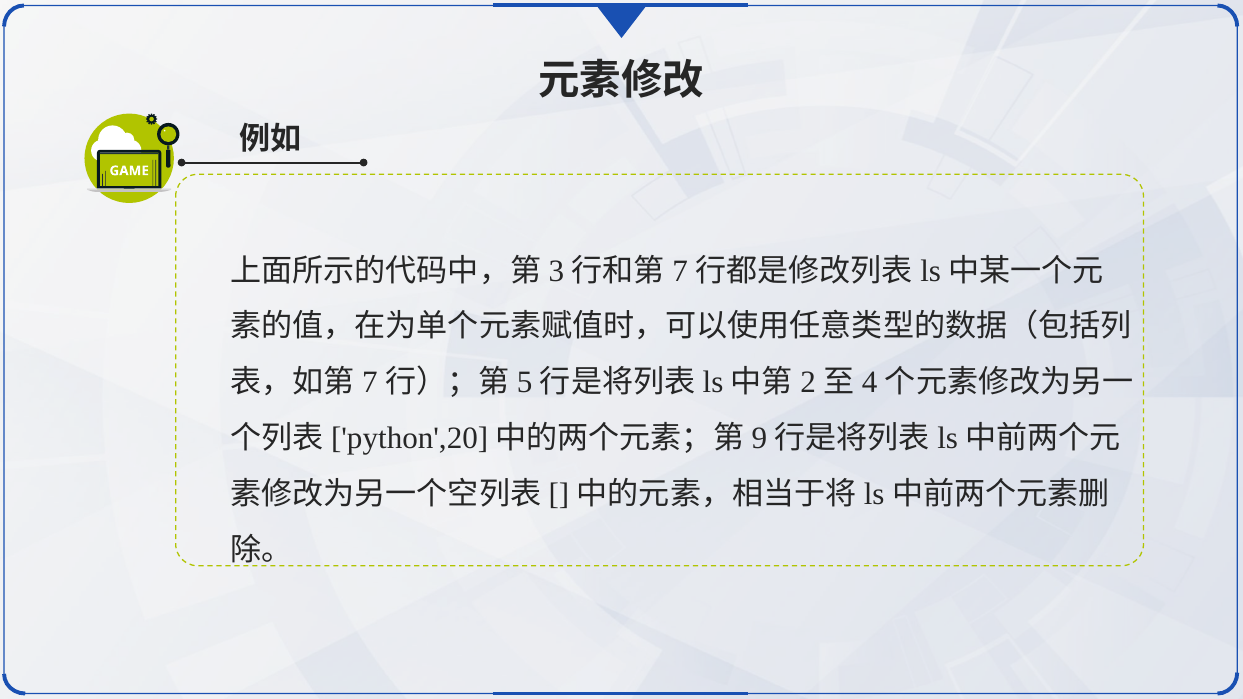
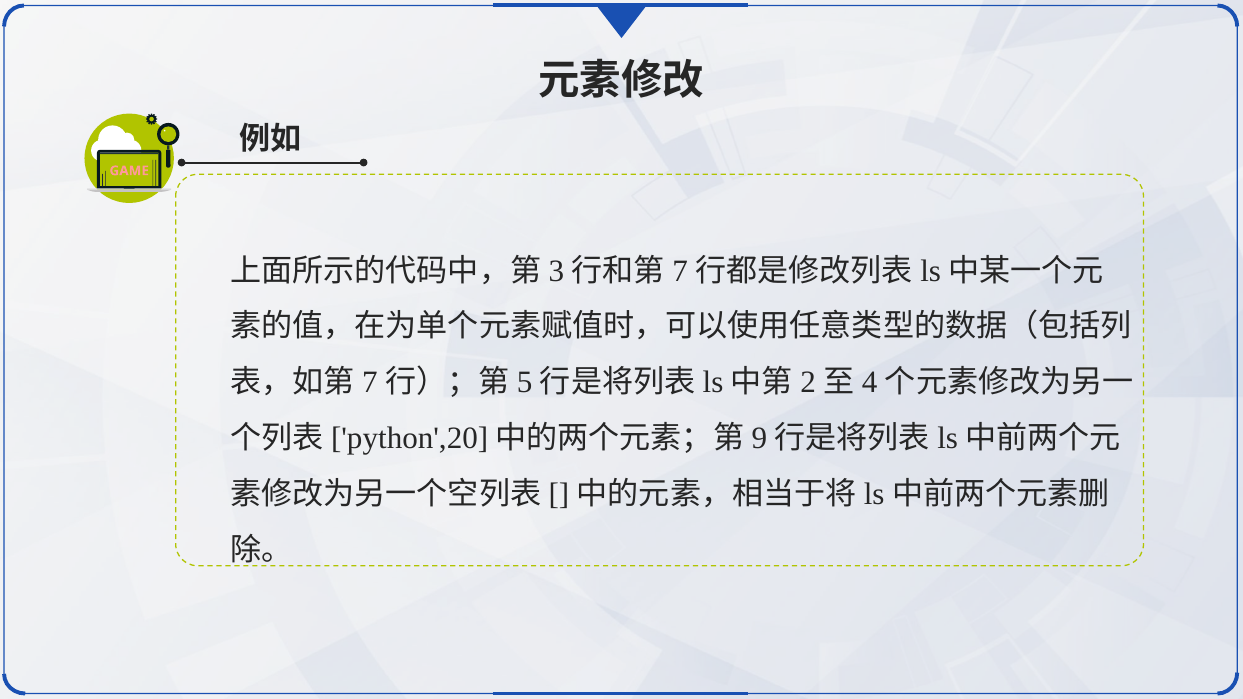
GAME colour: white -> pink
